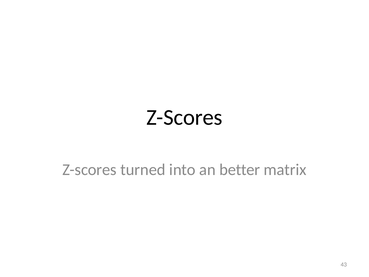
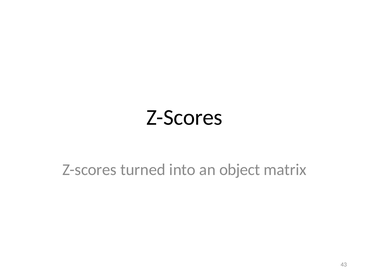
better: better -> object
